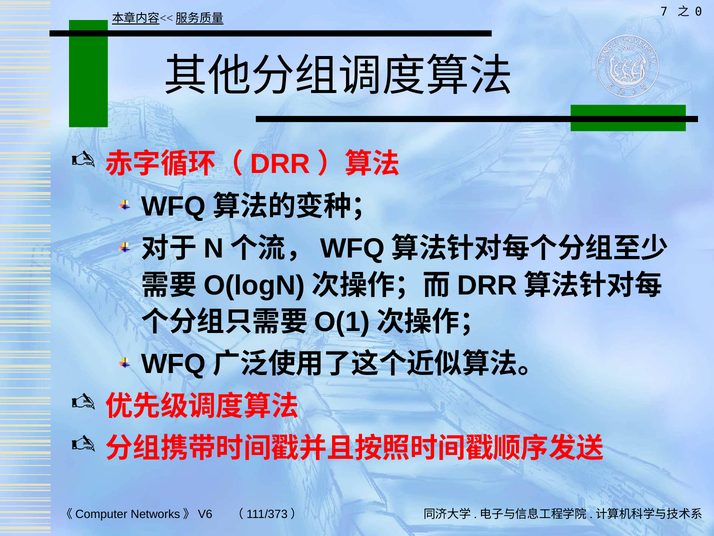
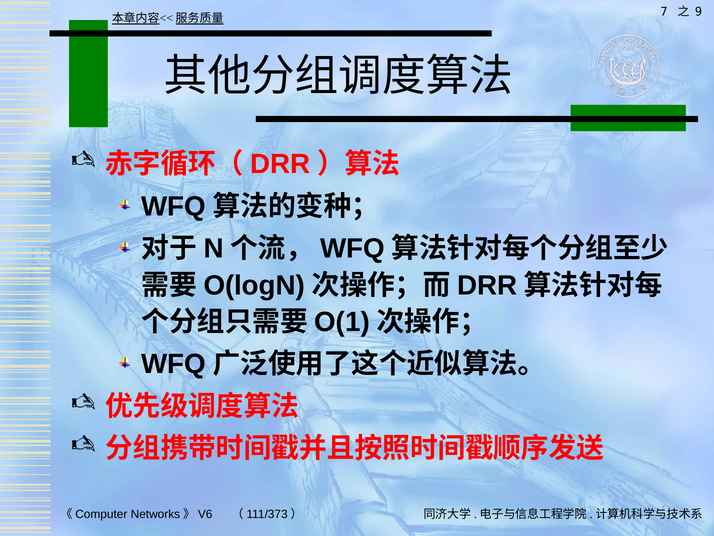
0: 0 -> 9
